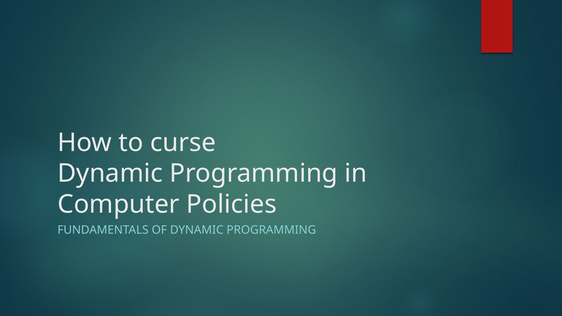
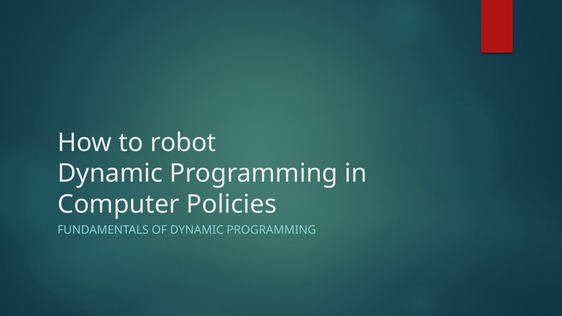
curse: curse -> robot
